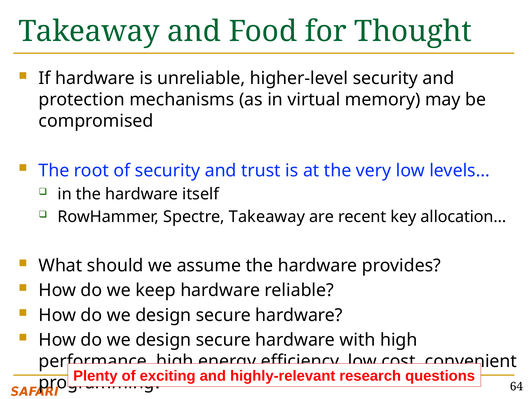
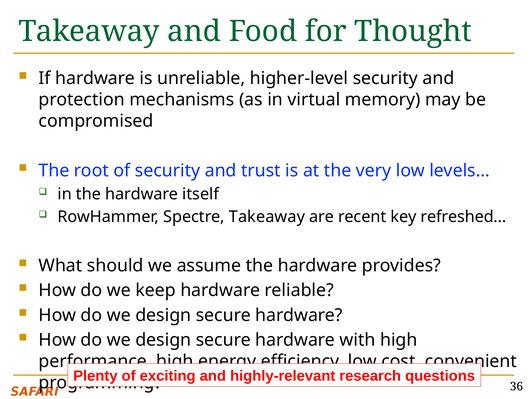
allocation…: allocation… -> refreshed…
64: 64 -> 36
